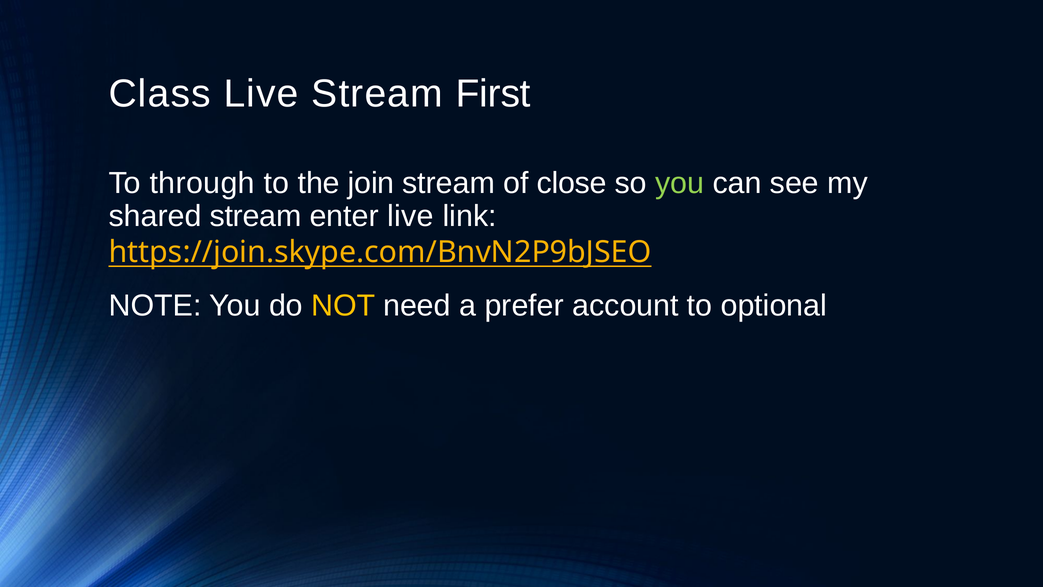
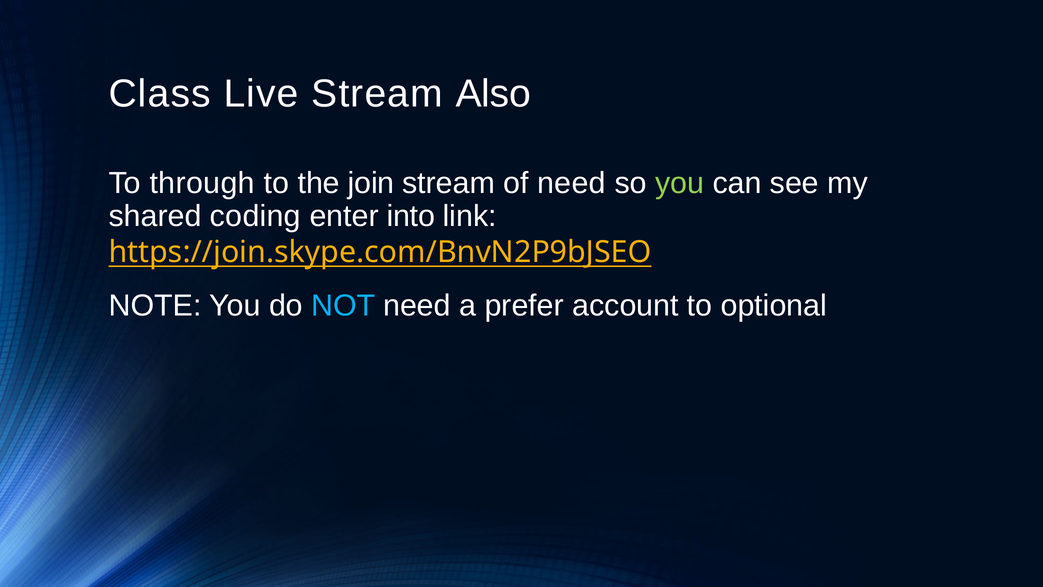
First: First -> Also
of close: close -> need
shared stream: stream -> coding
enter live: live -> into
NOT colour: yellow -> light blue
